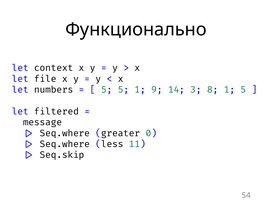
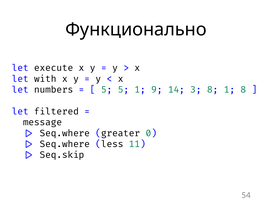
context: context -> execute
file: file -> with
1 5: 5 -> 8
